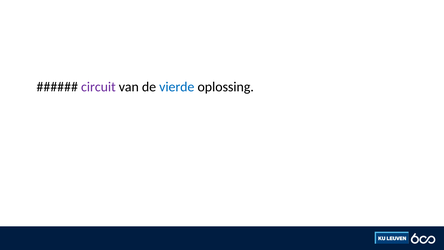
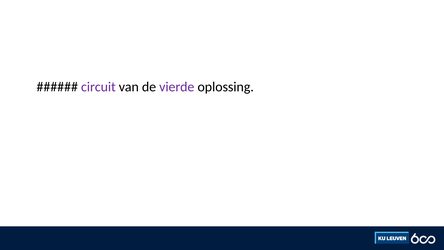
vierde colour: blue -> purple
